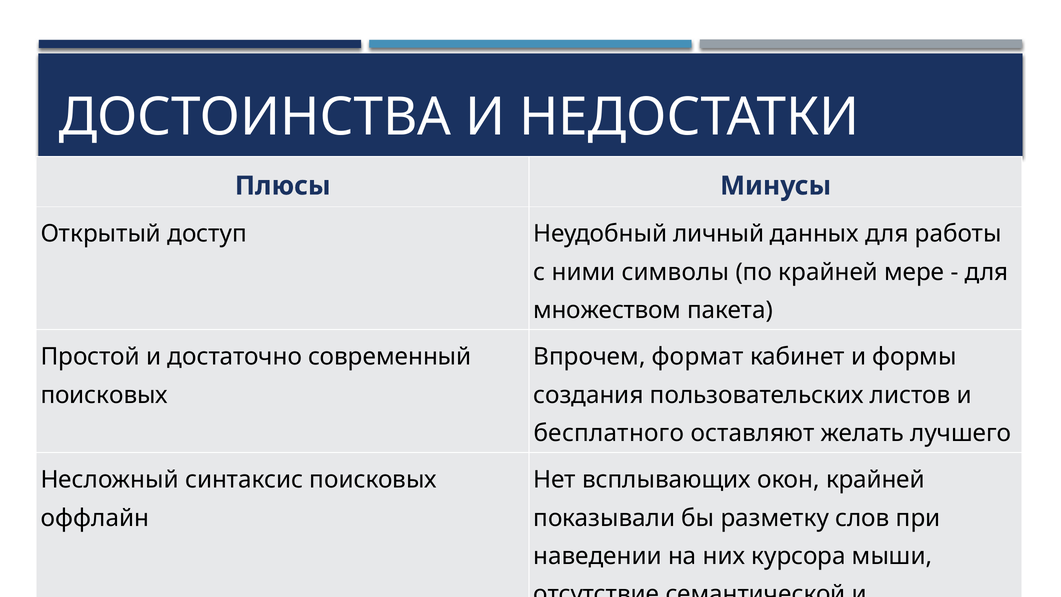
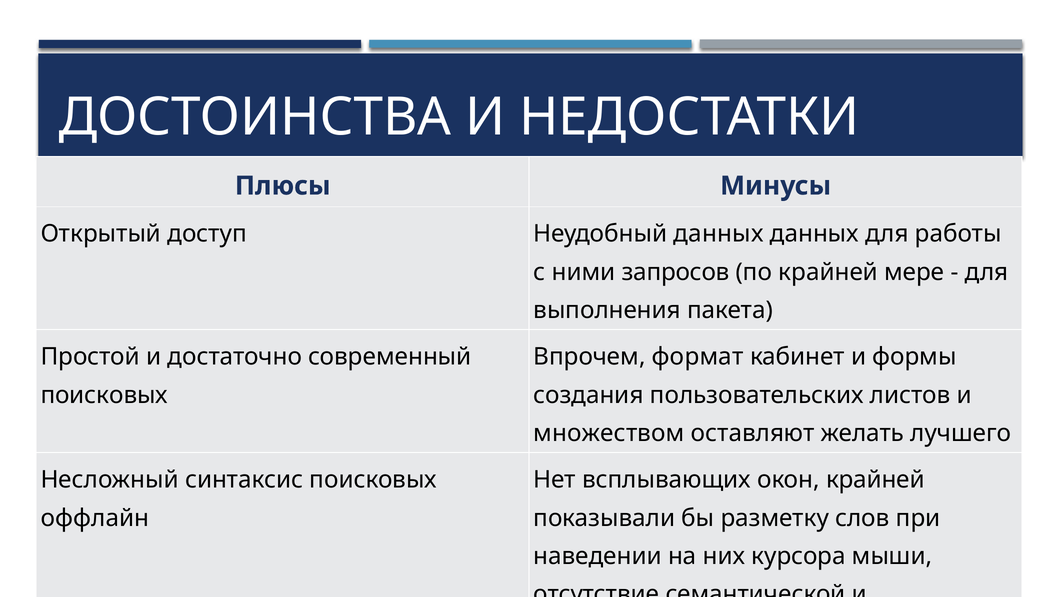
Неудобный личный: личный -> данных
символы: символы -> запросов
множеством: множеством -> выполнения
бесплатного: бесплатного -> множеством
